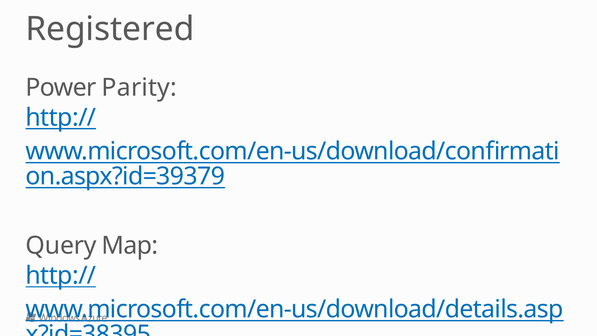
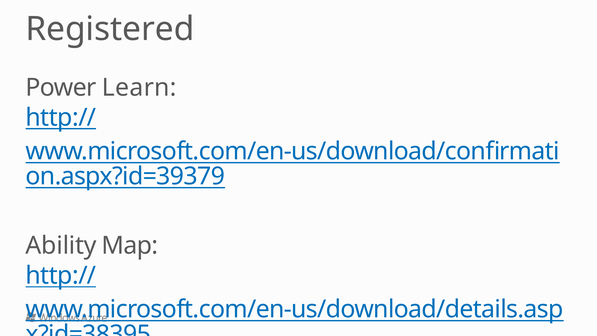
Parity: Parity -> Learn
Query: Query -> Ability
